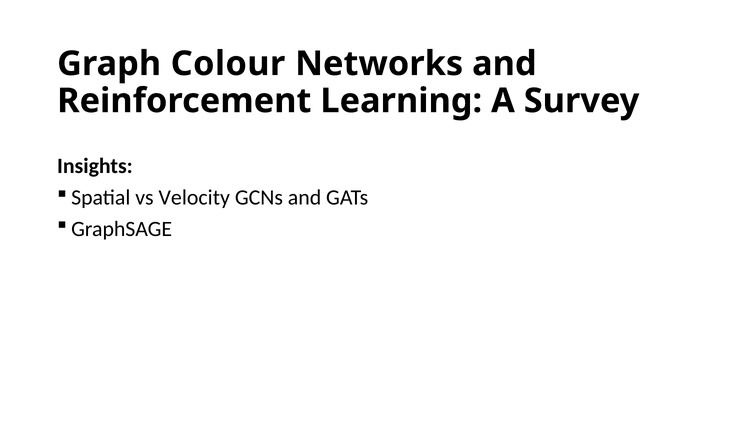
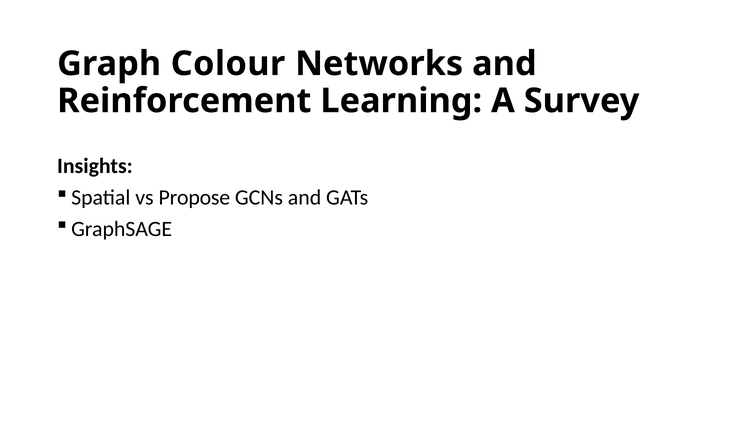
Velocity: Velocity -> Propose
